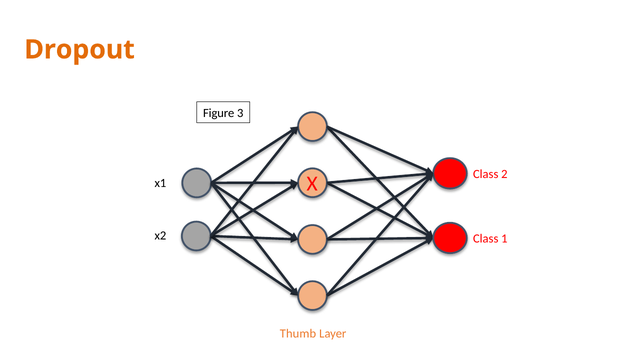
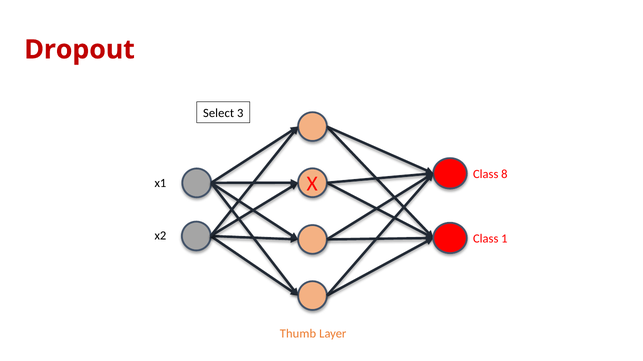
Dropout colour: orange -> red
Figure: Figure -> Select
2: 2 -> 8
